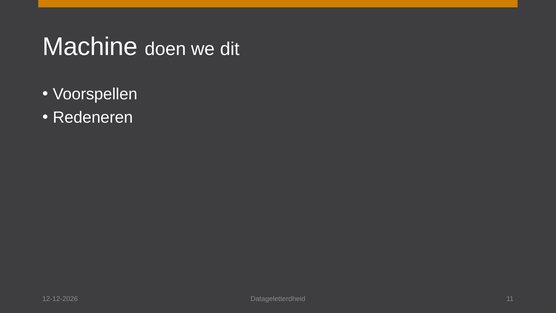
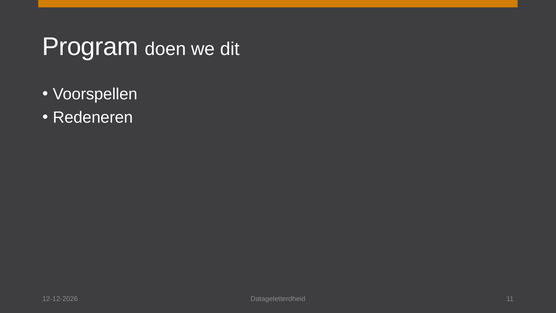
Machine: Machine -> Program
